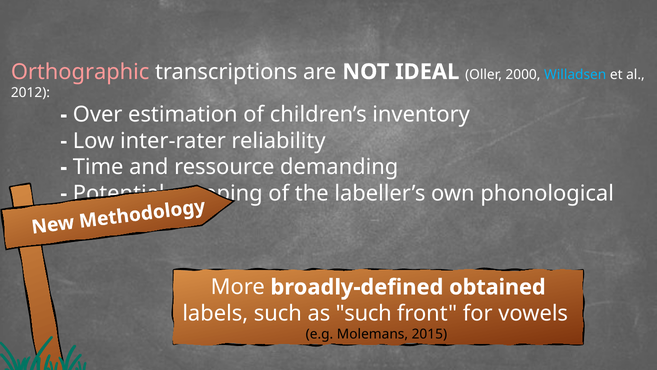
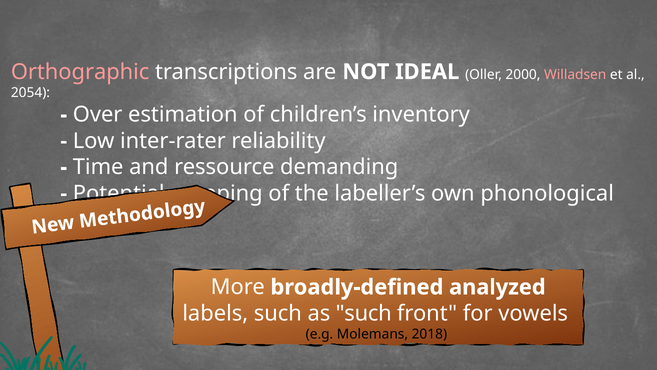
Willadsen colour: light blue -> pink
2012: 2012 -> 2054
obtained: obtained -> analyzed
2015: 2015 -> 2018
